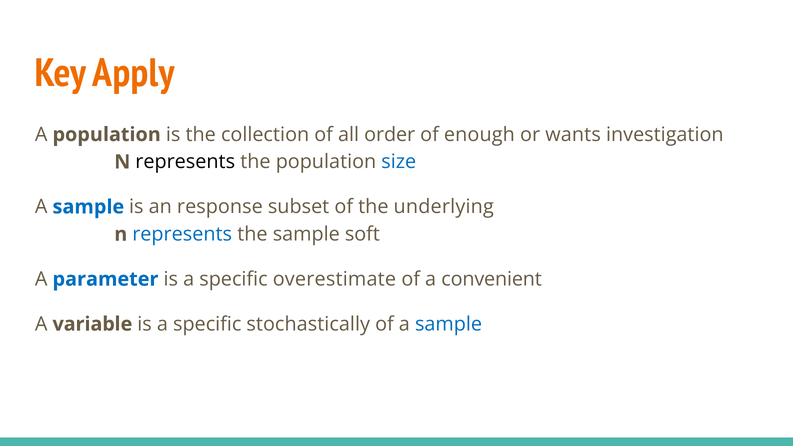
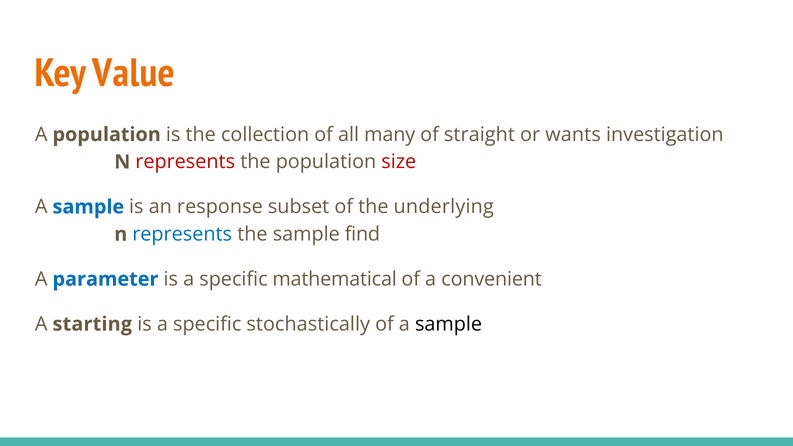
Apply: Apply -> Value
order: order -> many
enough: enough -> straight
represents at (185, 162) colour: black -> red
size colour: blue -> red
soft: soft -> find
overestimate: overestimate -> mathematical
variable: variable -> starting
sample at (449, 324) colour: blue -> black
